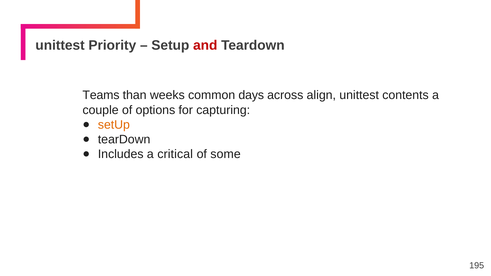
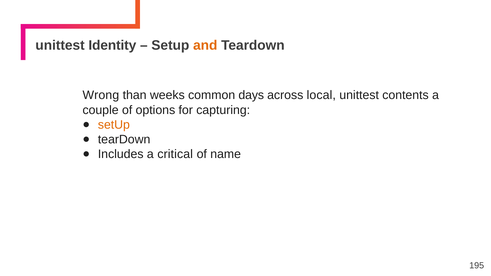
Priority: Priority -> Identity
and colour: red -> orange
Teams: Teams -> Wrong
align: align -> local
some: some -> name
